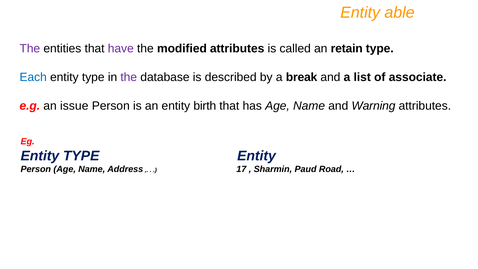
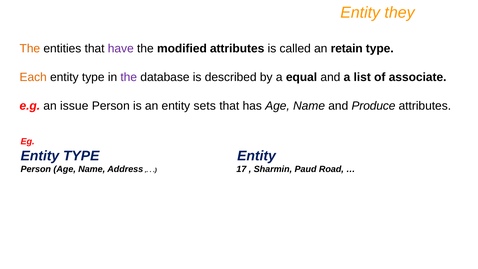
able: able -> they
The at (30, 49) colour: purple -> orange
Each colour: blue -> orange
break: break -> equal
birth: birth -> sets
Warning: Warning -> Produce
